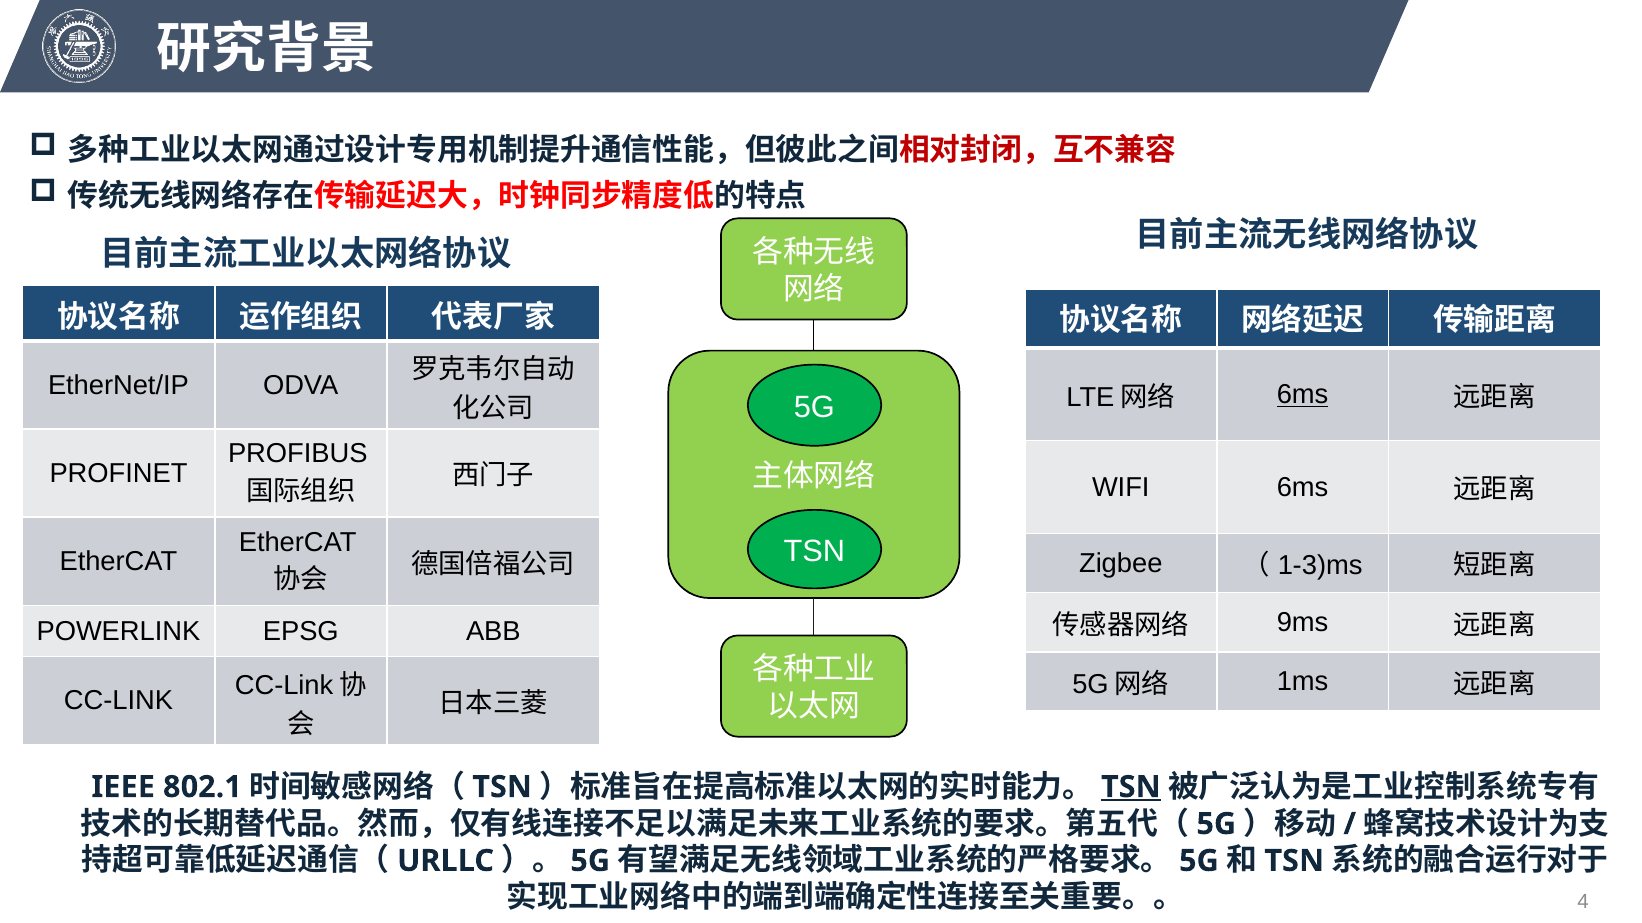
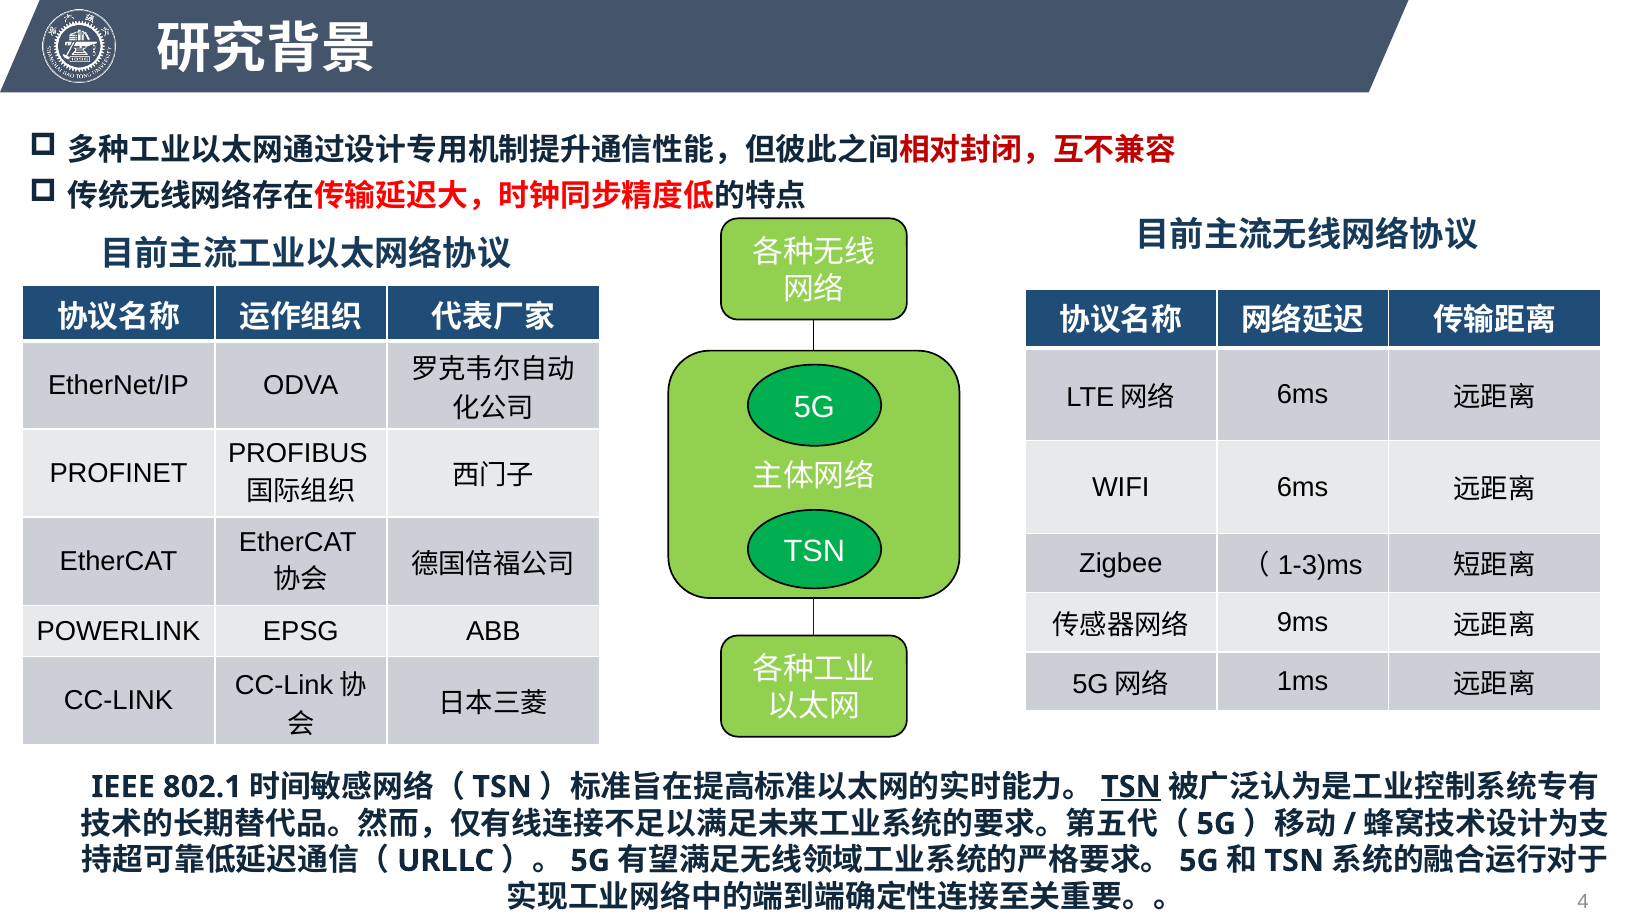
6ms at (1303, 395) underline: present -> none
